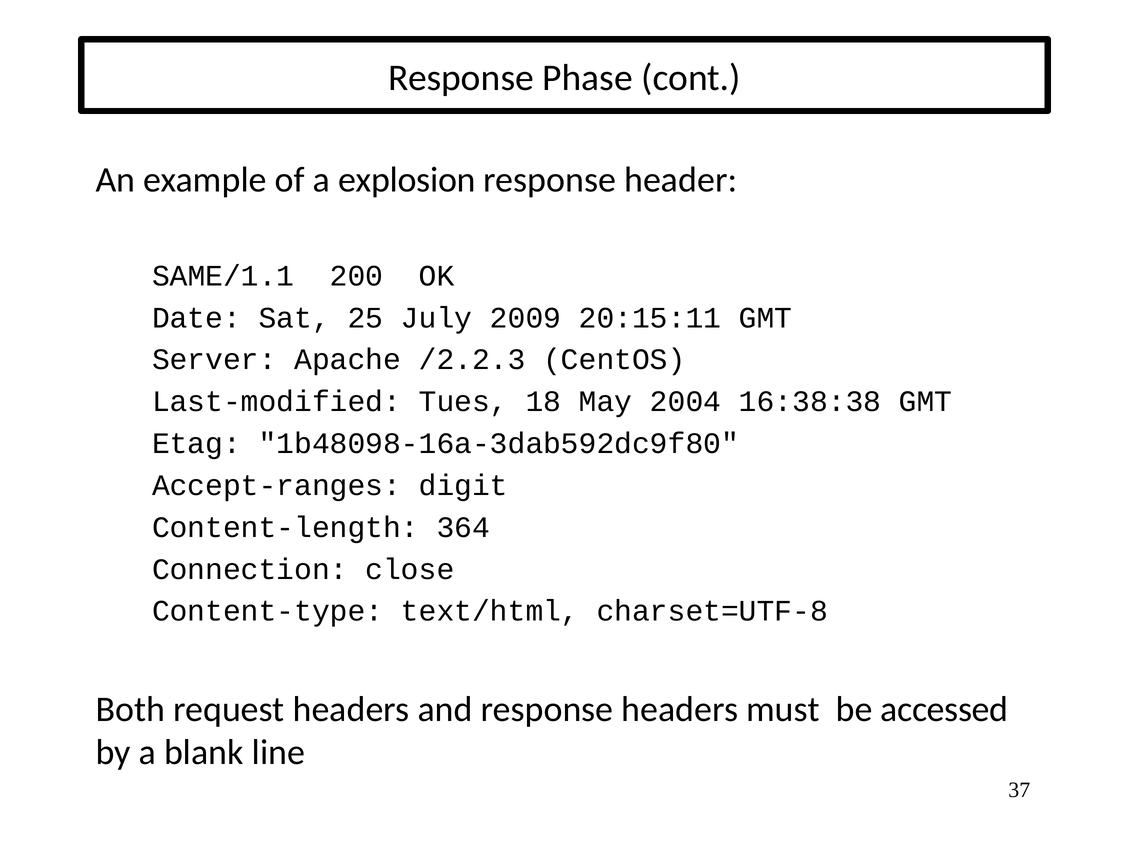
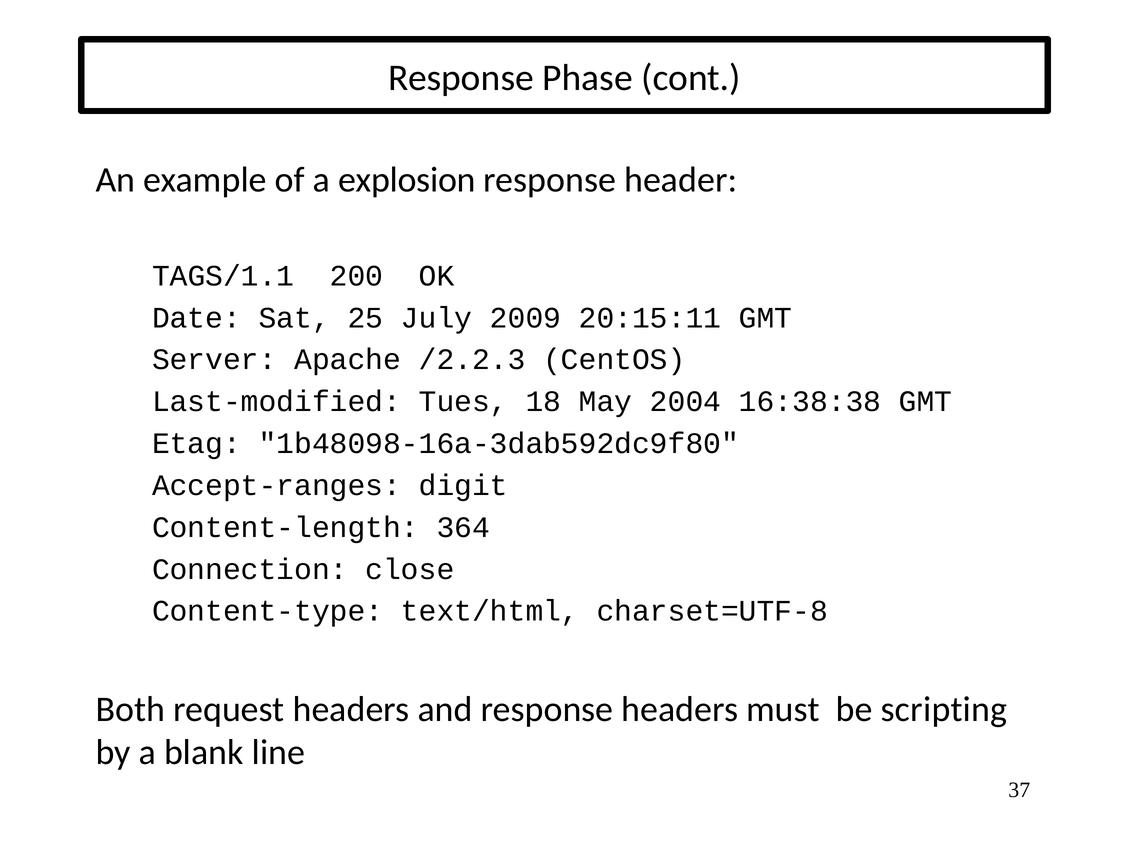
SAME/1.1: SAME/1.1 -> TAGS/1.1
accessed: accessed -> scripting
